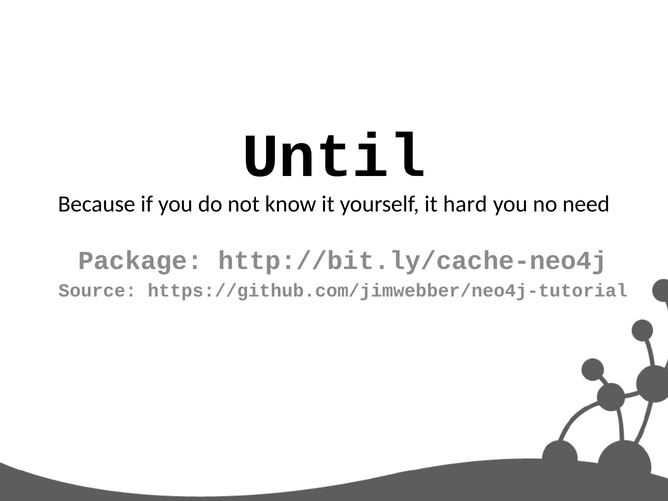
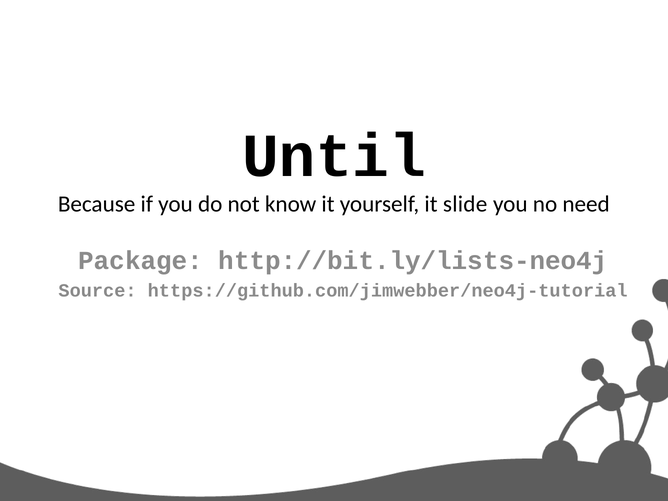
hard: hard -> slide
http://bit.ly/cache-neo4j: http://bit.ly/cache-neo4j -> http://bit.ly/lists-neo4j
